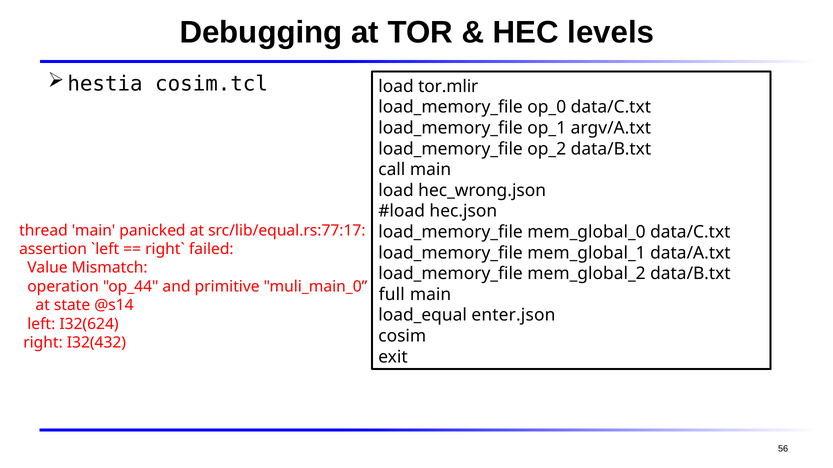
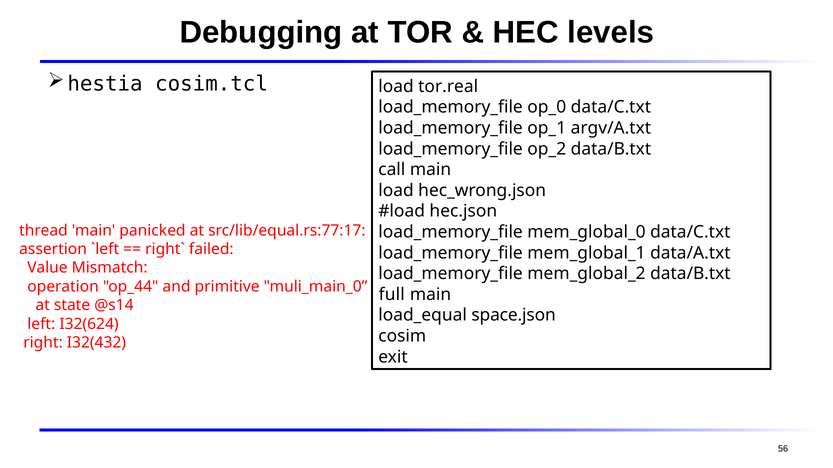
tor.mlir: tor.mlir -> tor.real
enter.json: enter.json -> space.json
